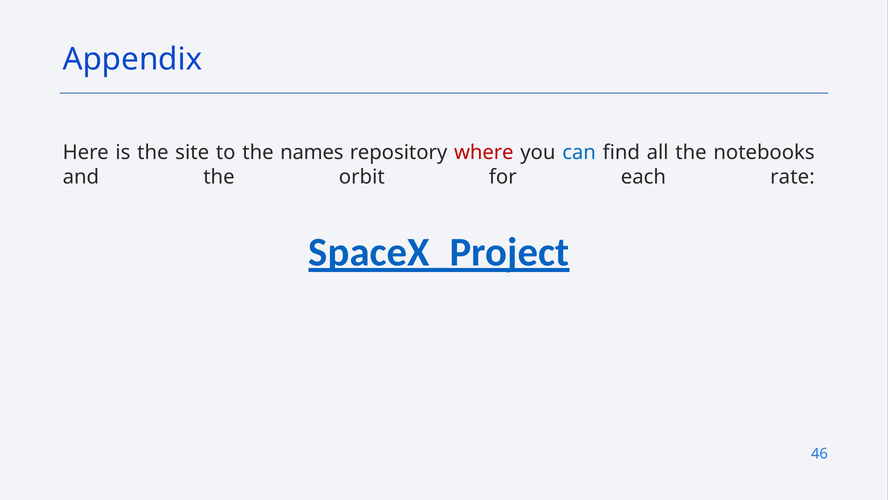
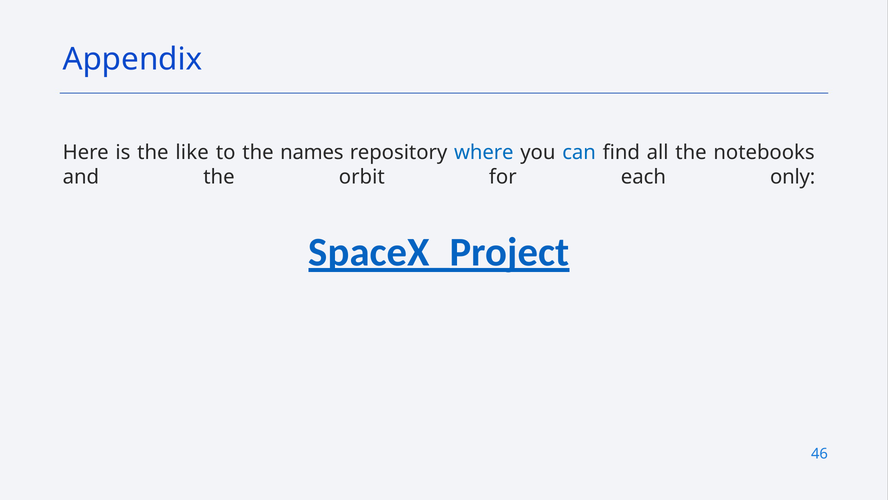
site: site -> like
where colour: red -> blue
rate: rate -> only
